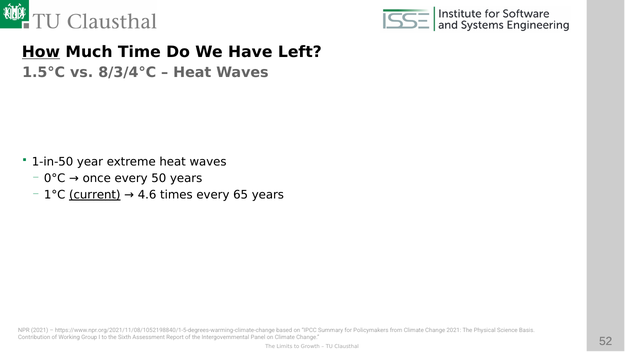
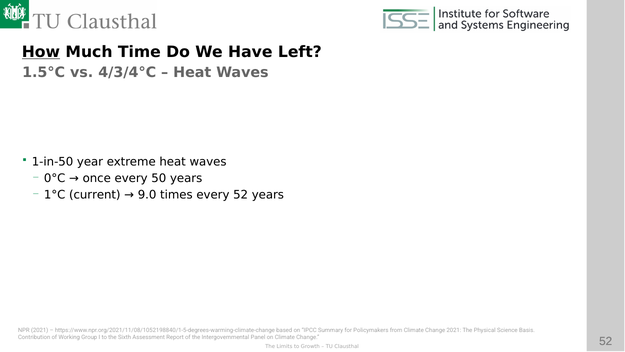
8/3/4°C: 8/3/4°C -> 4/3/4°C
current underline: present -> none
4.6: 4.6 -> 9.0
every 65: 65 -> 52
